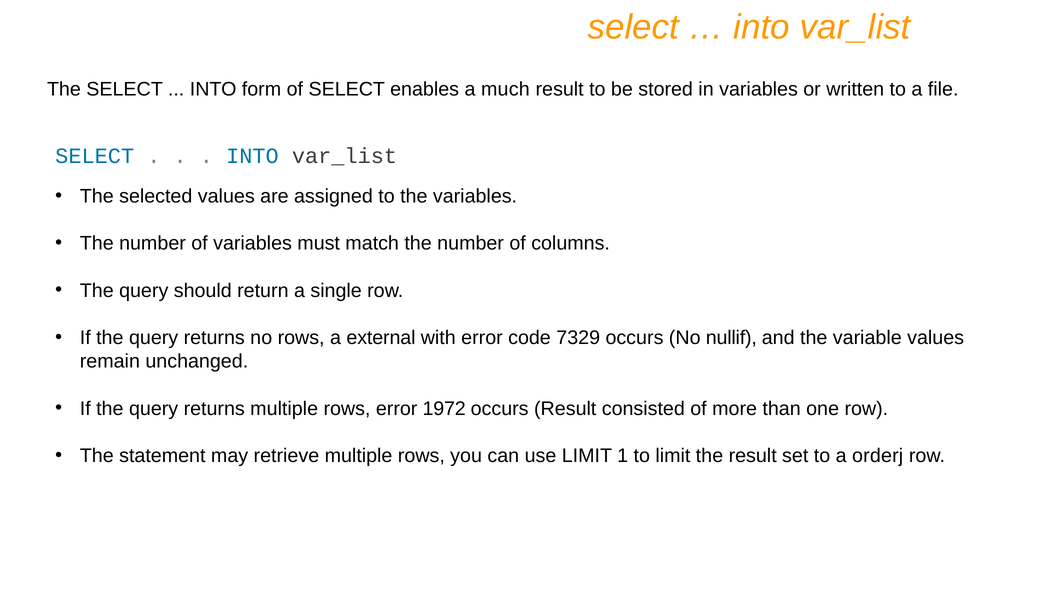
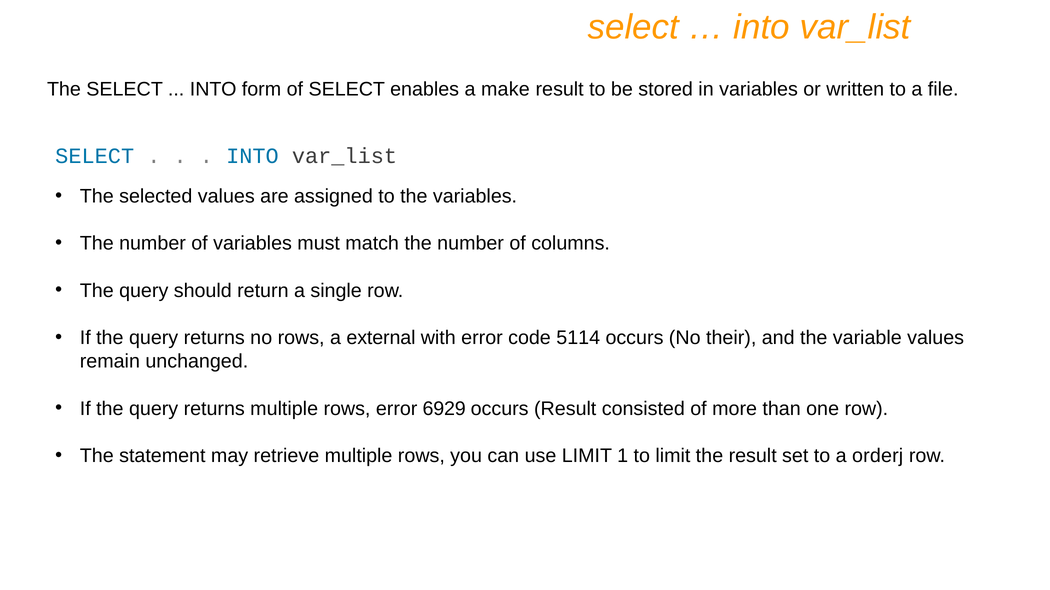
much: much -> make
7329: 7329 -> 5114
nullif: nullif -> their
1972: 1972 -> 6929
